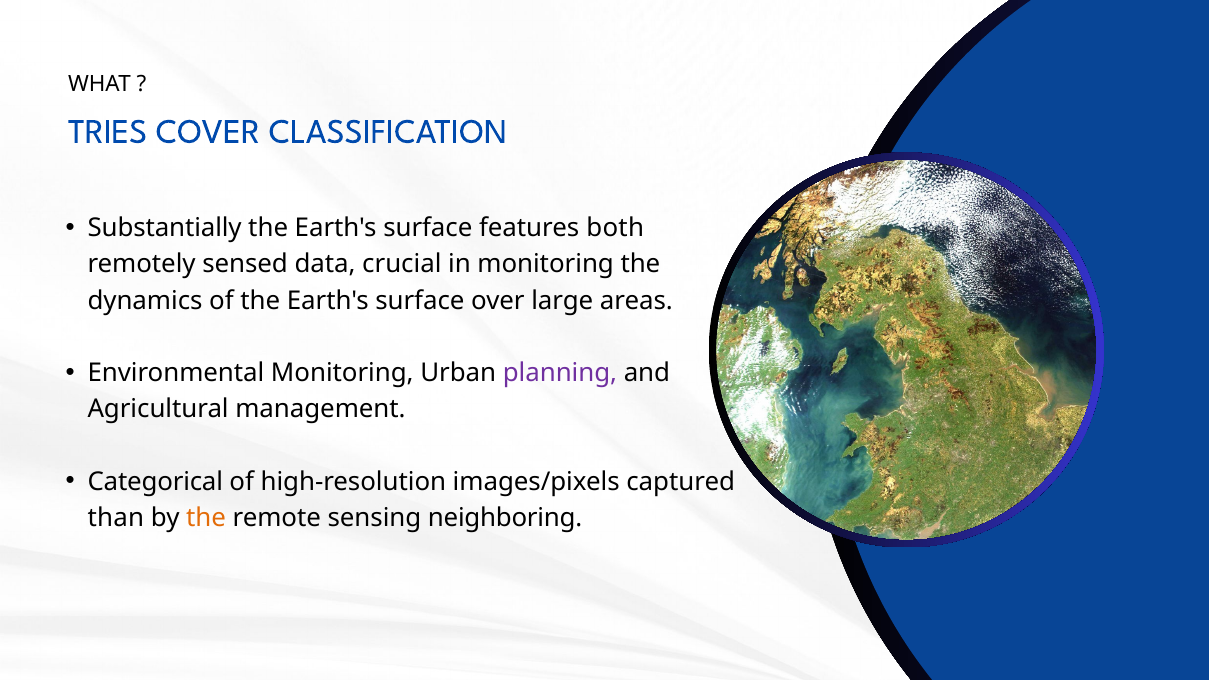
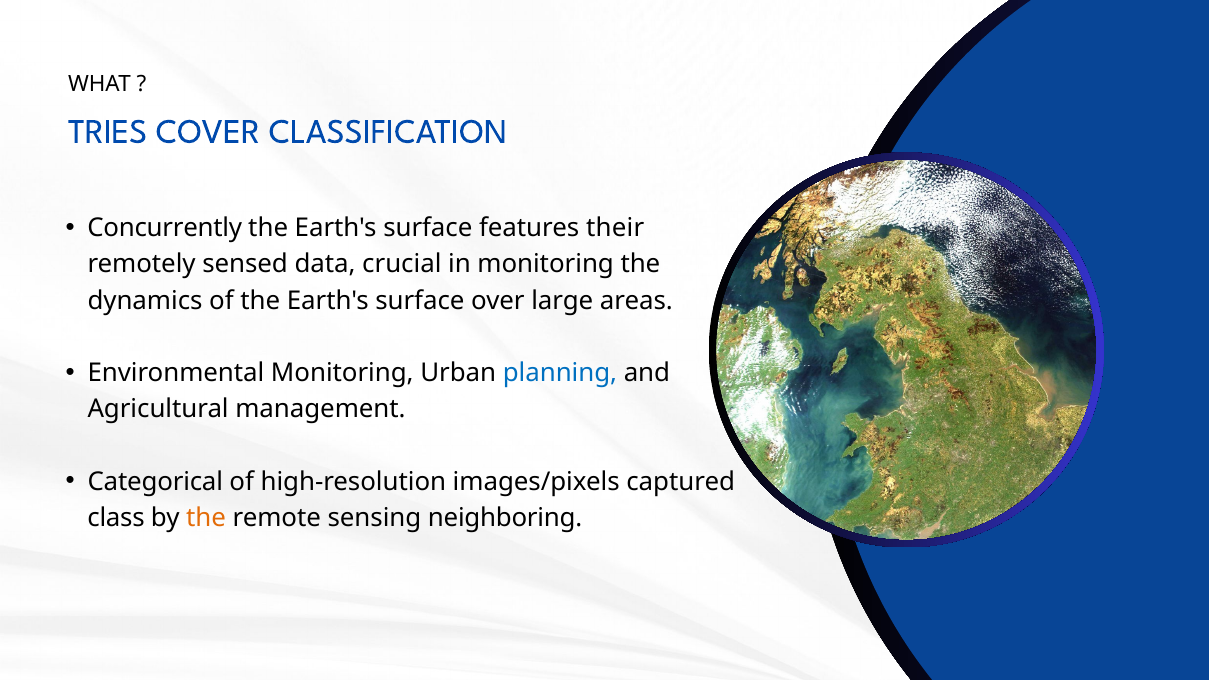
Substantially: Substantially -> Concurrently
both: both -> their
planning colour: purple -> blue
than: than -> class
